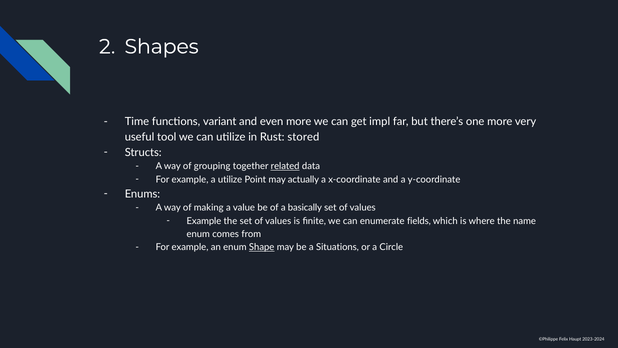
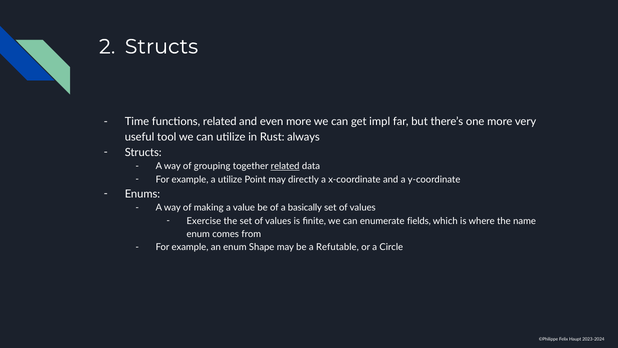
Shapes at (162, 47): Shapes -> Structs
functions variant: variant -> related
stored: stored -> always
actually: actually -> directly
Example at (204, 221): Example -> Exercise
Shape underline: present -> none
Situations: Situations -> Refutable
